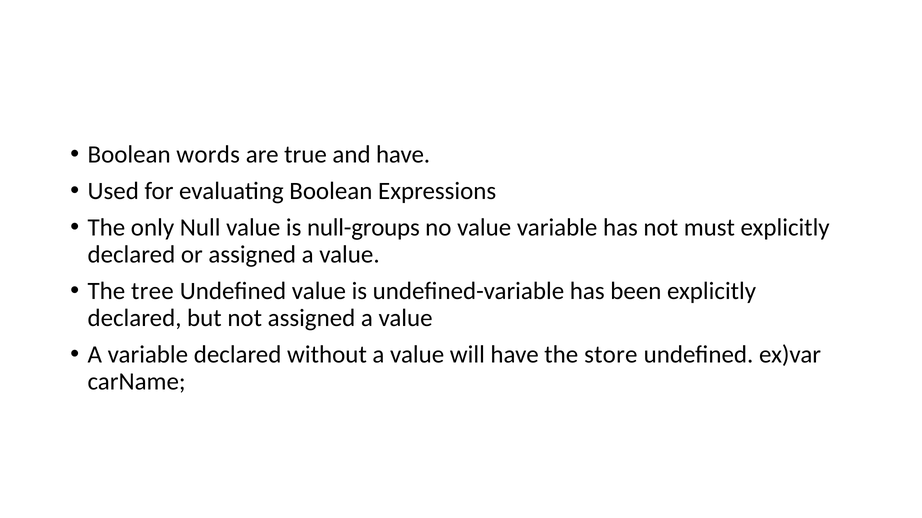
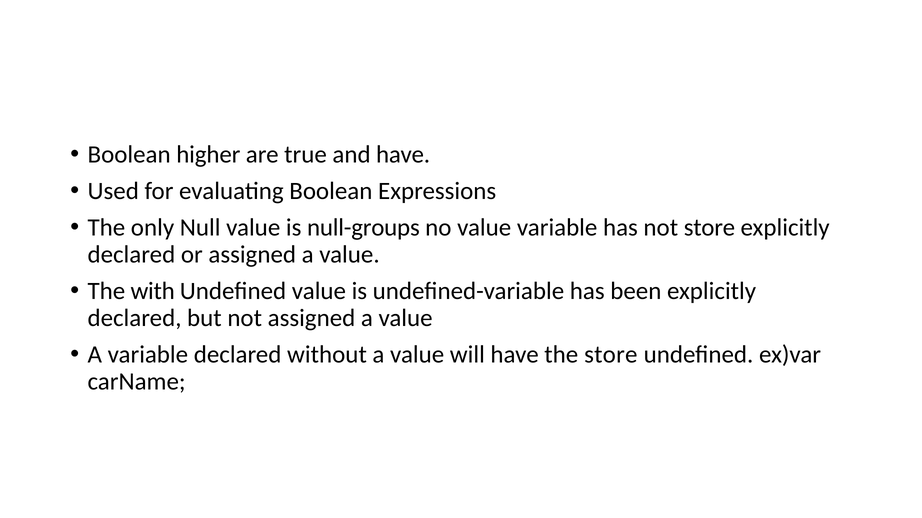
words: words -> higher
not must: must -> store
tree: tree -> with
